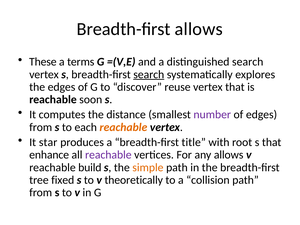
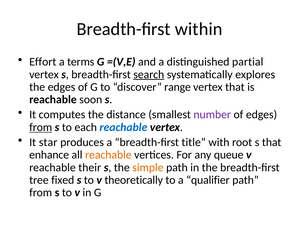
Breadth-first allows: allows -> within
These: These -> Effort
distinguished search: search -> partial
reuse: reuse -> range
from at (41, 127) underline: none -> present
reachable at (123, 127) colour: orange -> blue
reachable at (108, 155) colour: purple -> orange
any allows: allows -> queue
build: build -> their
collision: collision -> qualifier
